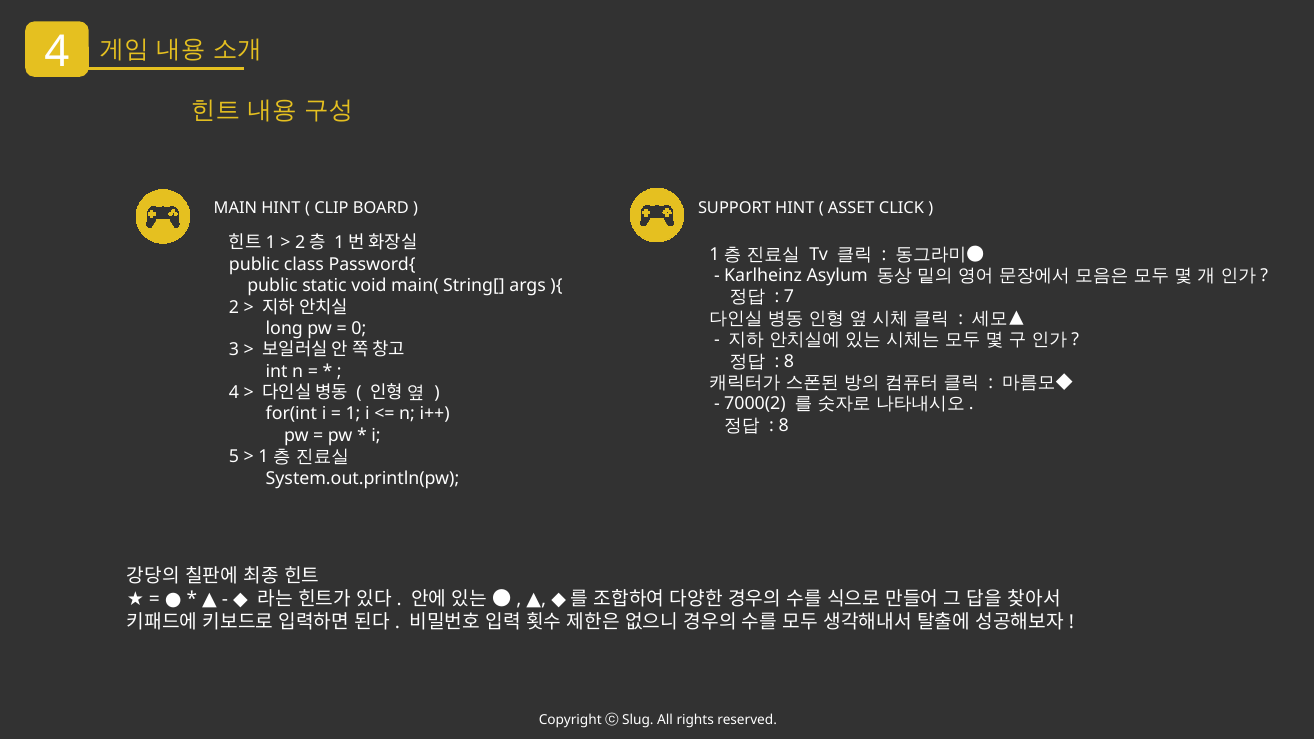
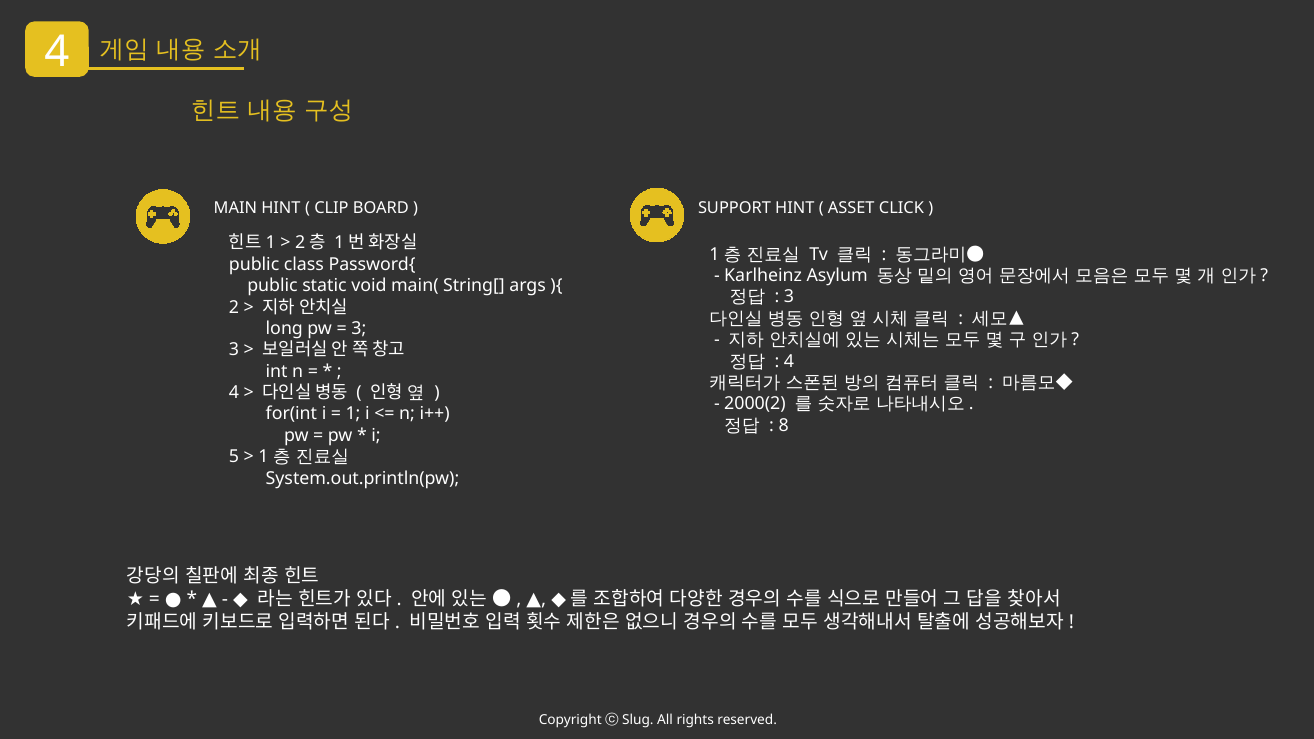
7 at (789, 297): 7 -> 3
0 at (359, 329): 0 -> 3
8 at (789, 361): 8 -> 4
7000(2: 7000(2 -> 2000(2
